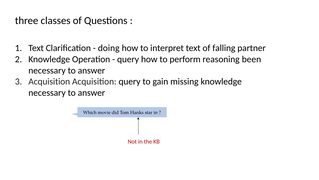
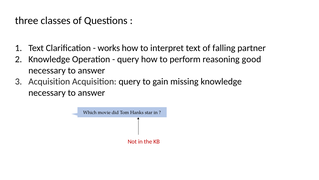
doing: doing -> works
been: been -> good
